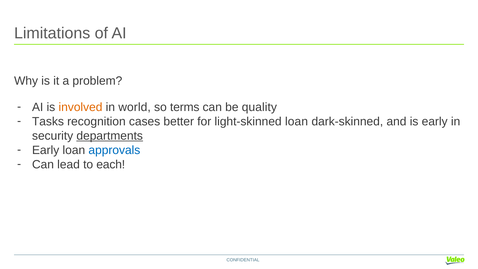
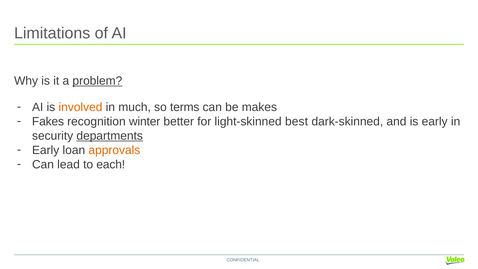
problem underline: none -> present
world: world -> much
quality: quality -> makes
Tasks: Tasks -> Fakes
cases: cases -> winter
light-skinned loan: loan -> best
approvals colour: blue -> orange
